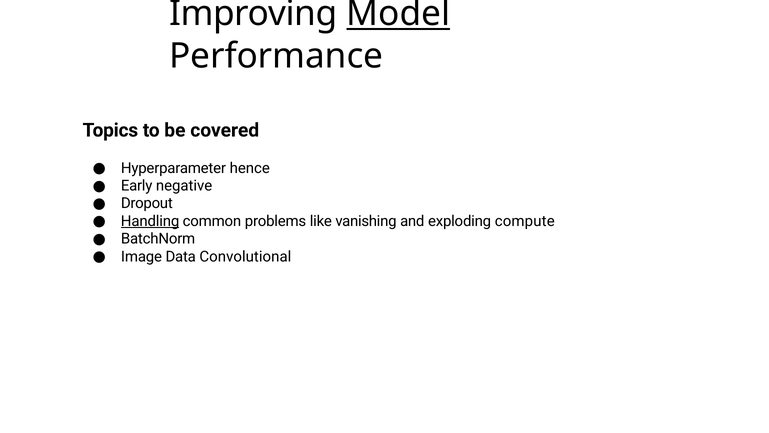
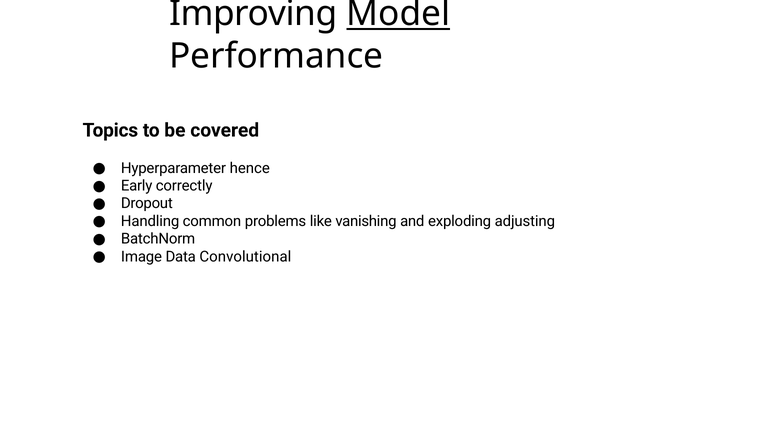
negative: negative -> correctly
Handling underline: present -> none
compute: compute -> adjusting
